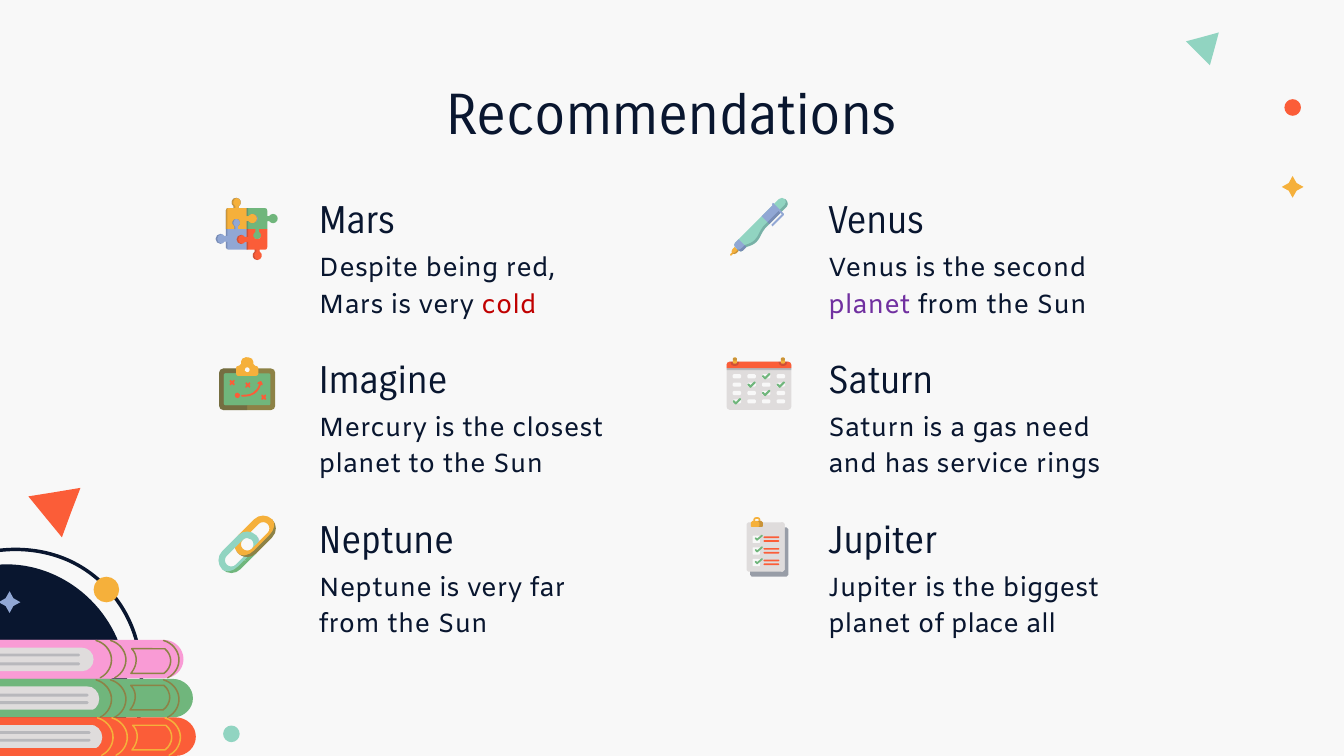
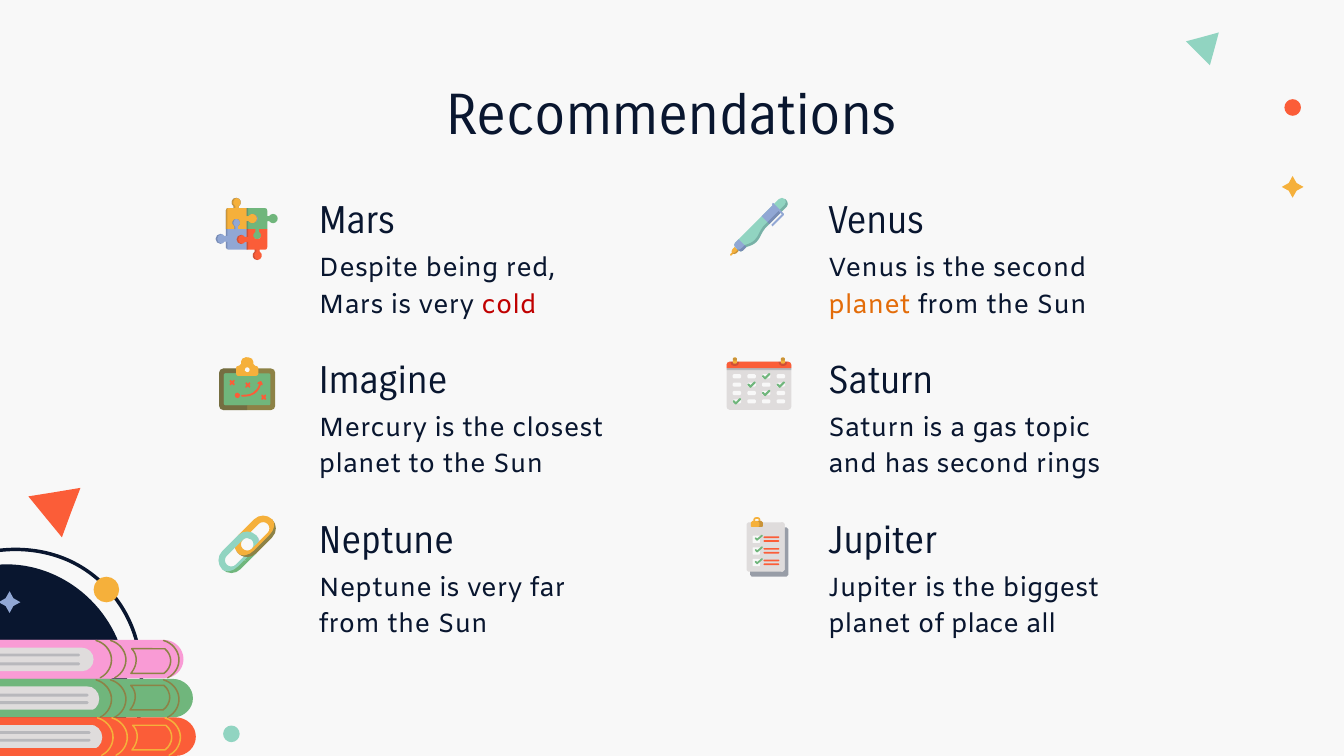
planet at (869, 304) colour: purple -> orange
need: need -> topic
has service: service -> second
